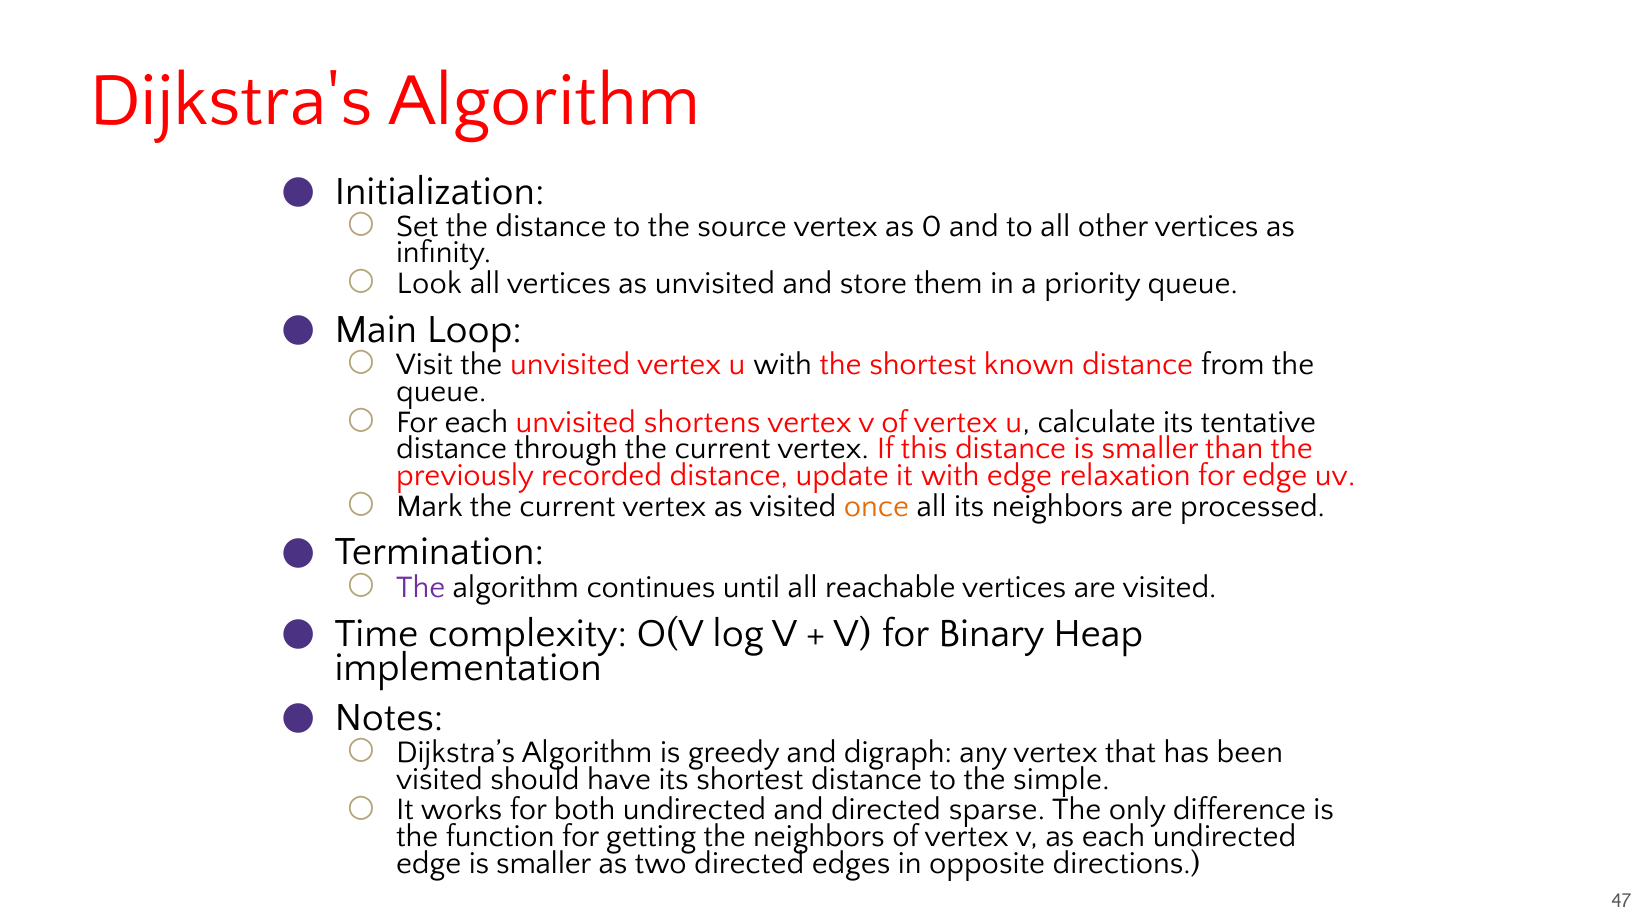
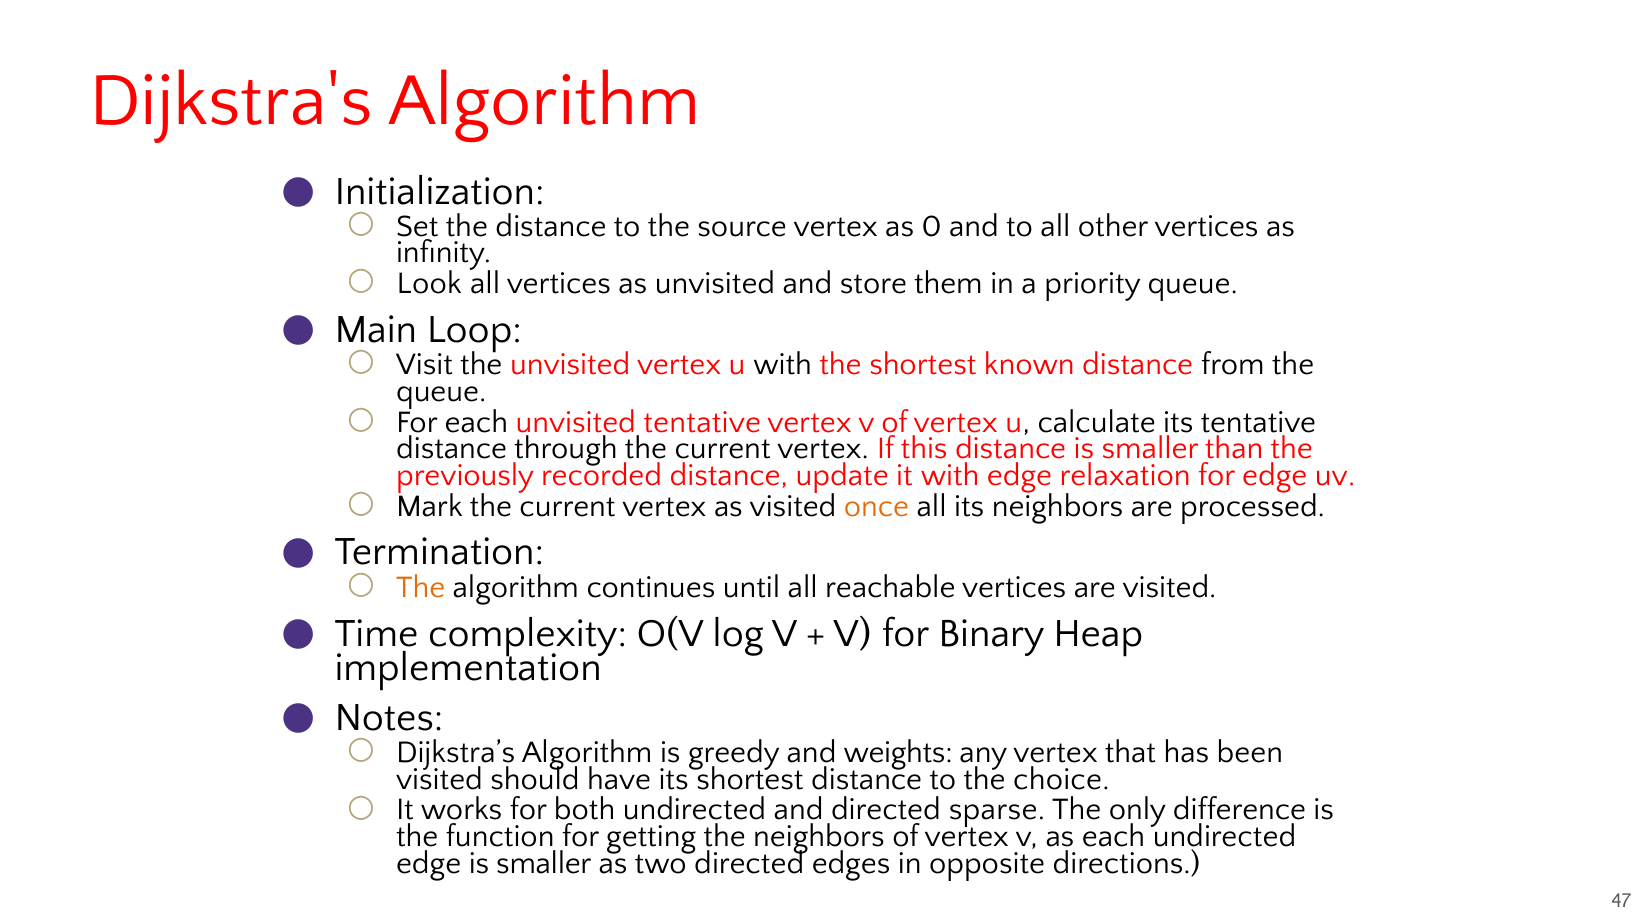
unvisited shortens: shortens -> tentative
The at (421, 587) colour: purple -> orange
digraph: digraph -> weights
simple: simple -> choice
